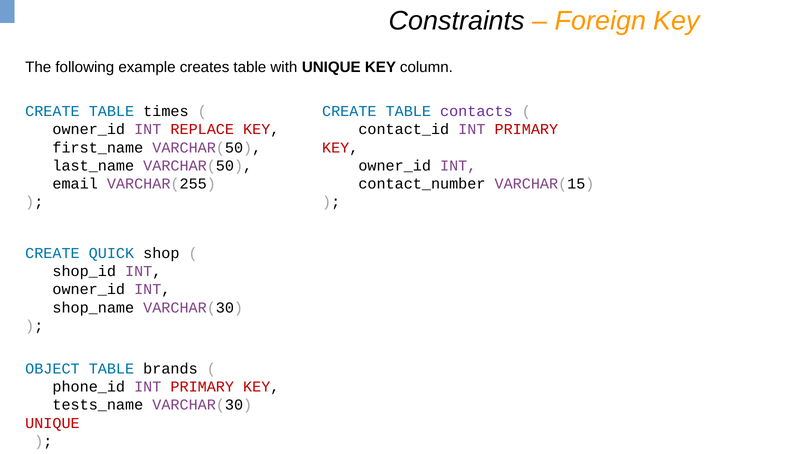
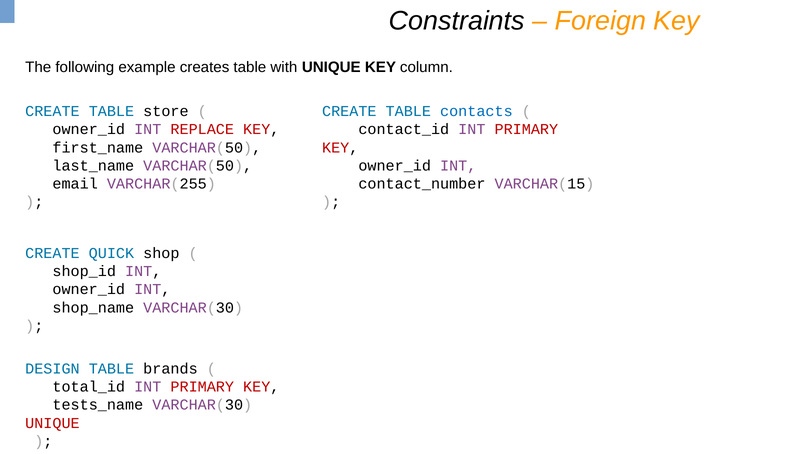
times: times -> store
contacts colour: purple -> blue
OBJECT: OBJECT -> DESIGN
phone_id: phone_id -> total_id
